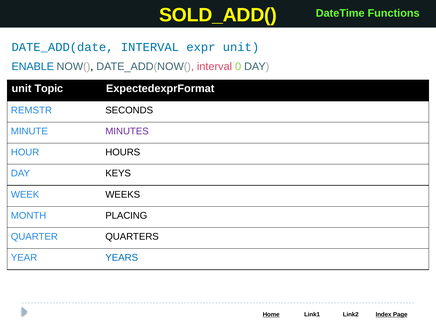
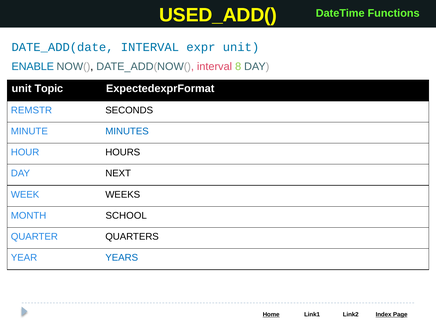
SOLD_ADD(: SOLD_ADD( -> USED_ADD(
0: 0 -> 8
MINUTES colour: purple -> blue
KEYS: KEYS -> NEXT
PLACING: PLACING -> SCHOOL
